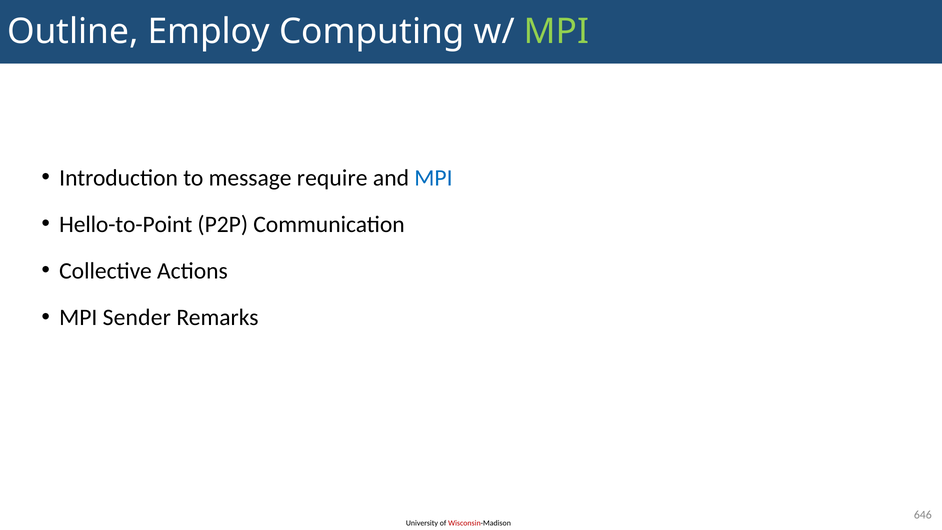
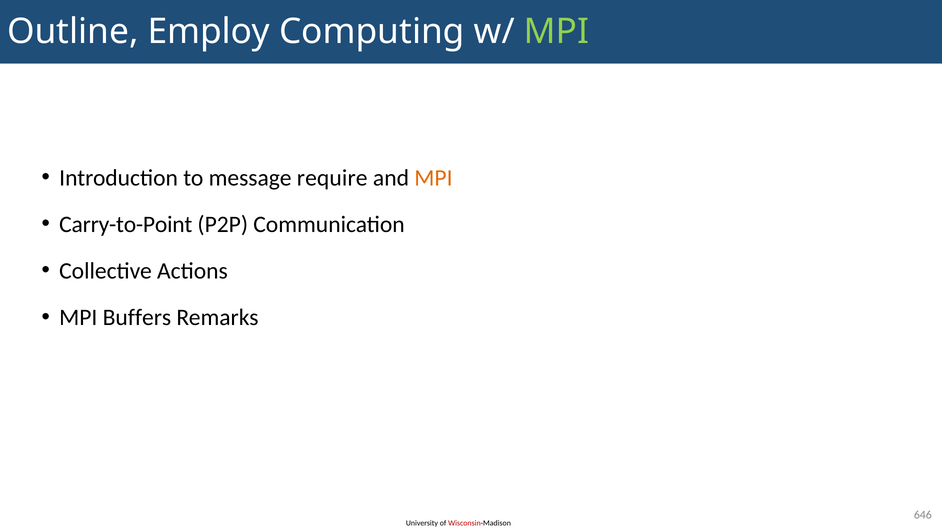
MPI at (433, 178) colour: blue -> orange
Hello-to-Point: Hello-to-Point -> Carry-to-Point
Sender: Sender -> Buffers
